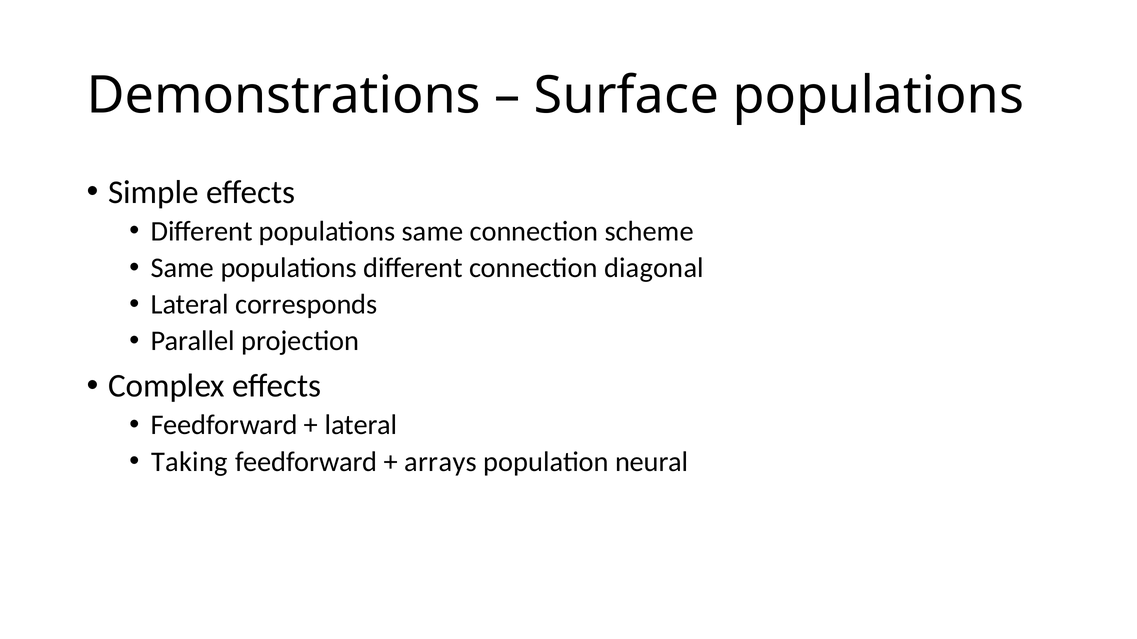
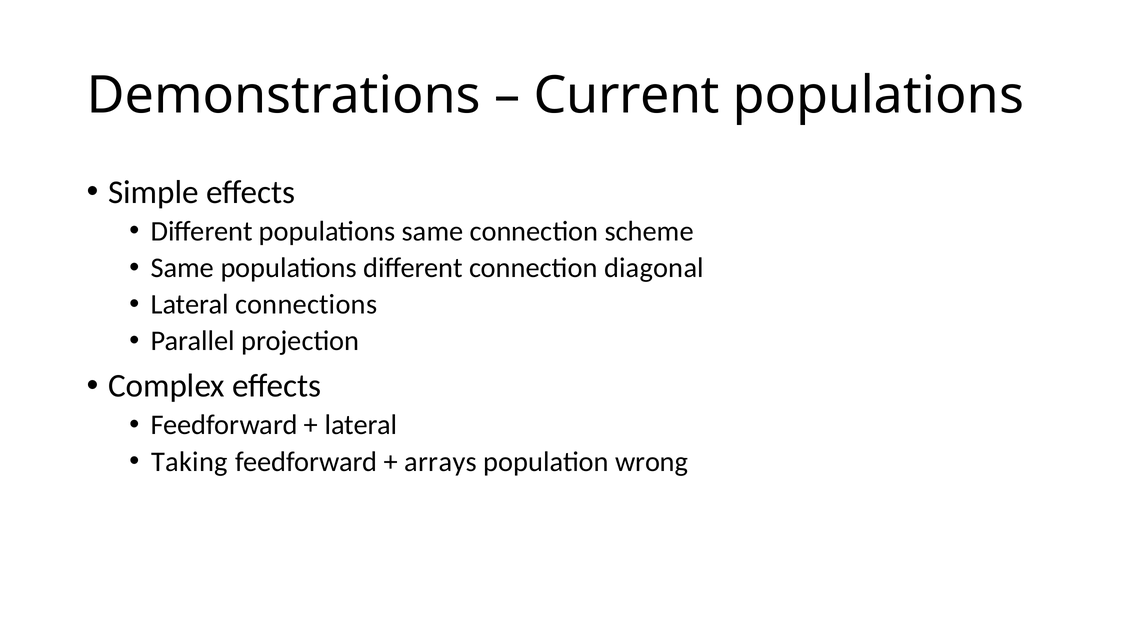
Surface: Surface -> Current
corresponds: corresponds -> connections
neural: neural -> wrong
